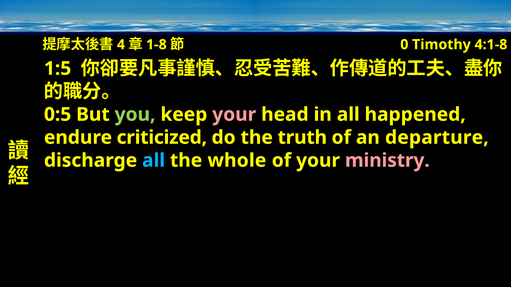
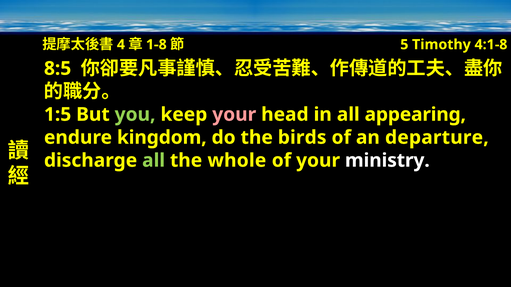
0: 0 -> 5
1:5: 1:5 -> 8:5
0:5: 0:5 -> 1:5
happened: happened -> appearing
criticized: criticized -> kingdom
truth: truth -> birds
all at (154, 161) colour: light blue -> light green
ministry colour: pink -> white
